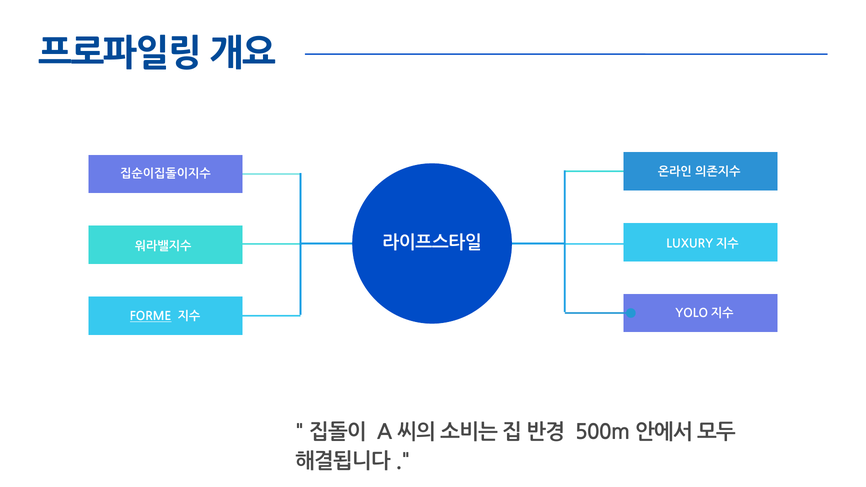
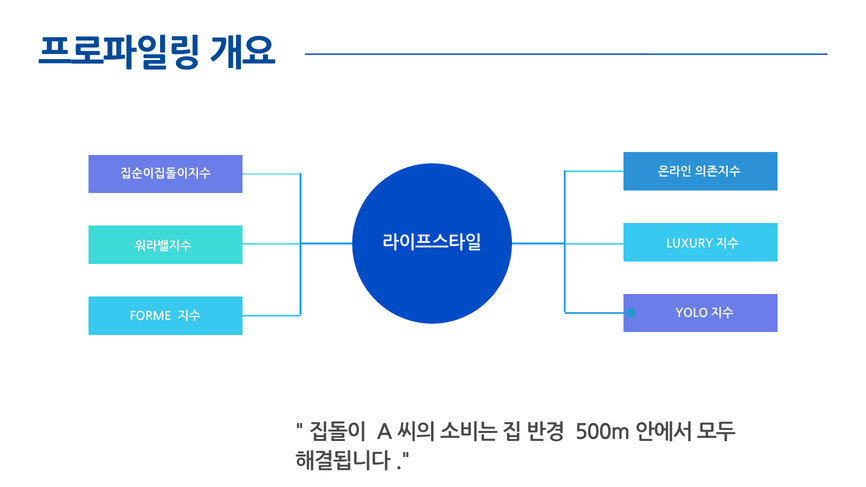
FORME underline: present -> none
